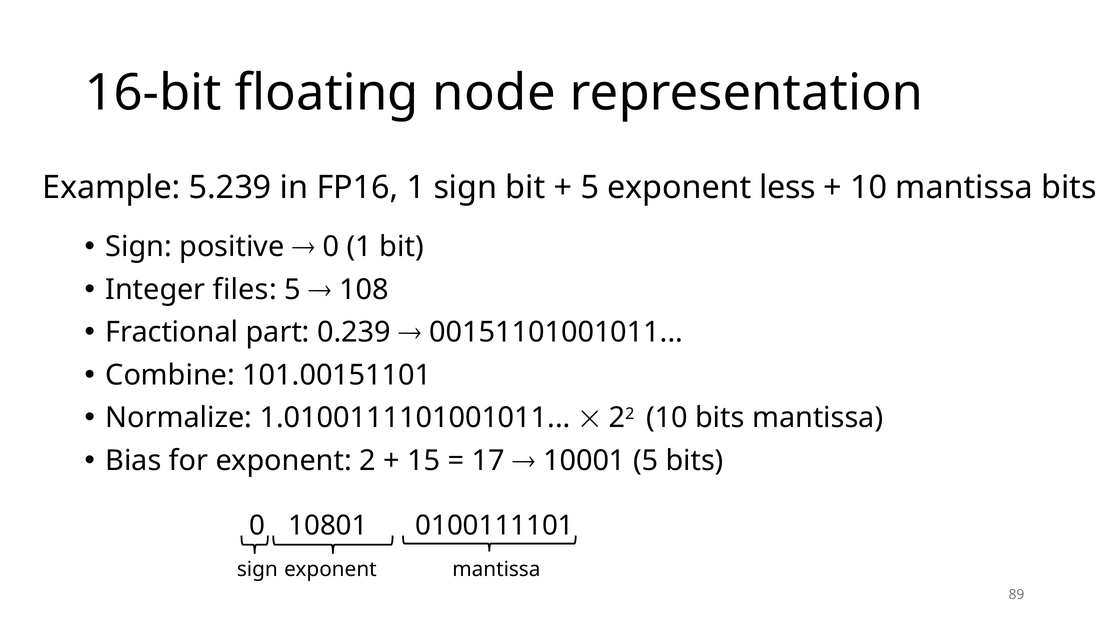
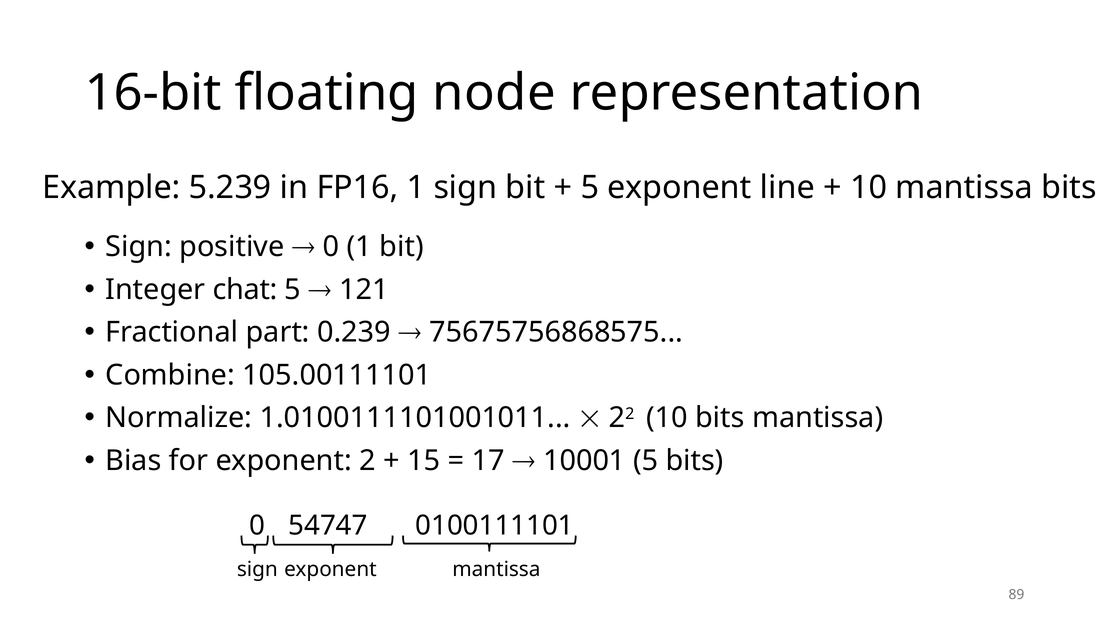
less: less -> line
files: files -> chat
108: 108 -> 121
00151101001011: 00151101001011 -> 75675756868575
101.00151101: 101.00151101 -> 105.00111101
10801: 10801 -> 54747
